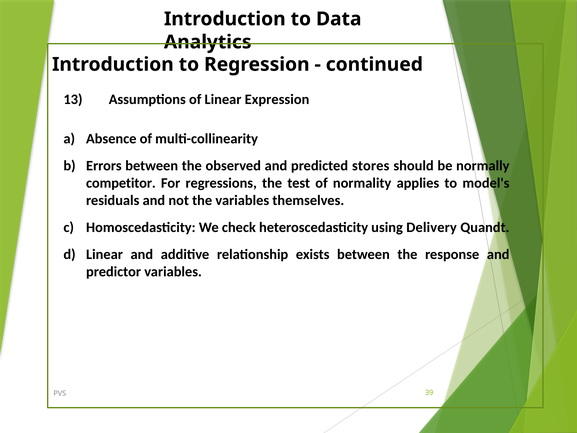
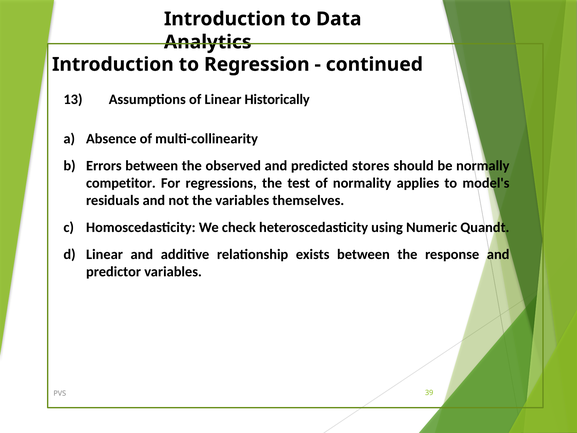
Expression: Expression -> Historically
Delivery: Delivery -> Numeric
